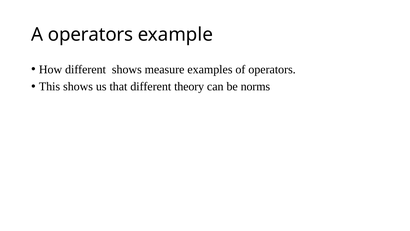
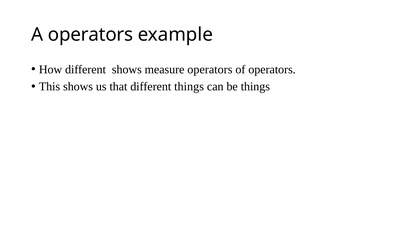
measure examples: examples -> operators
different theory: theory -> things
be norms: norms -> things
